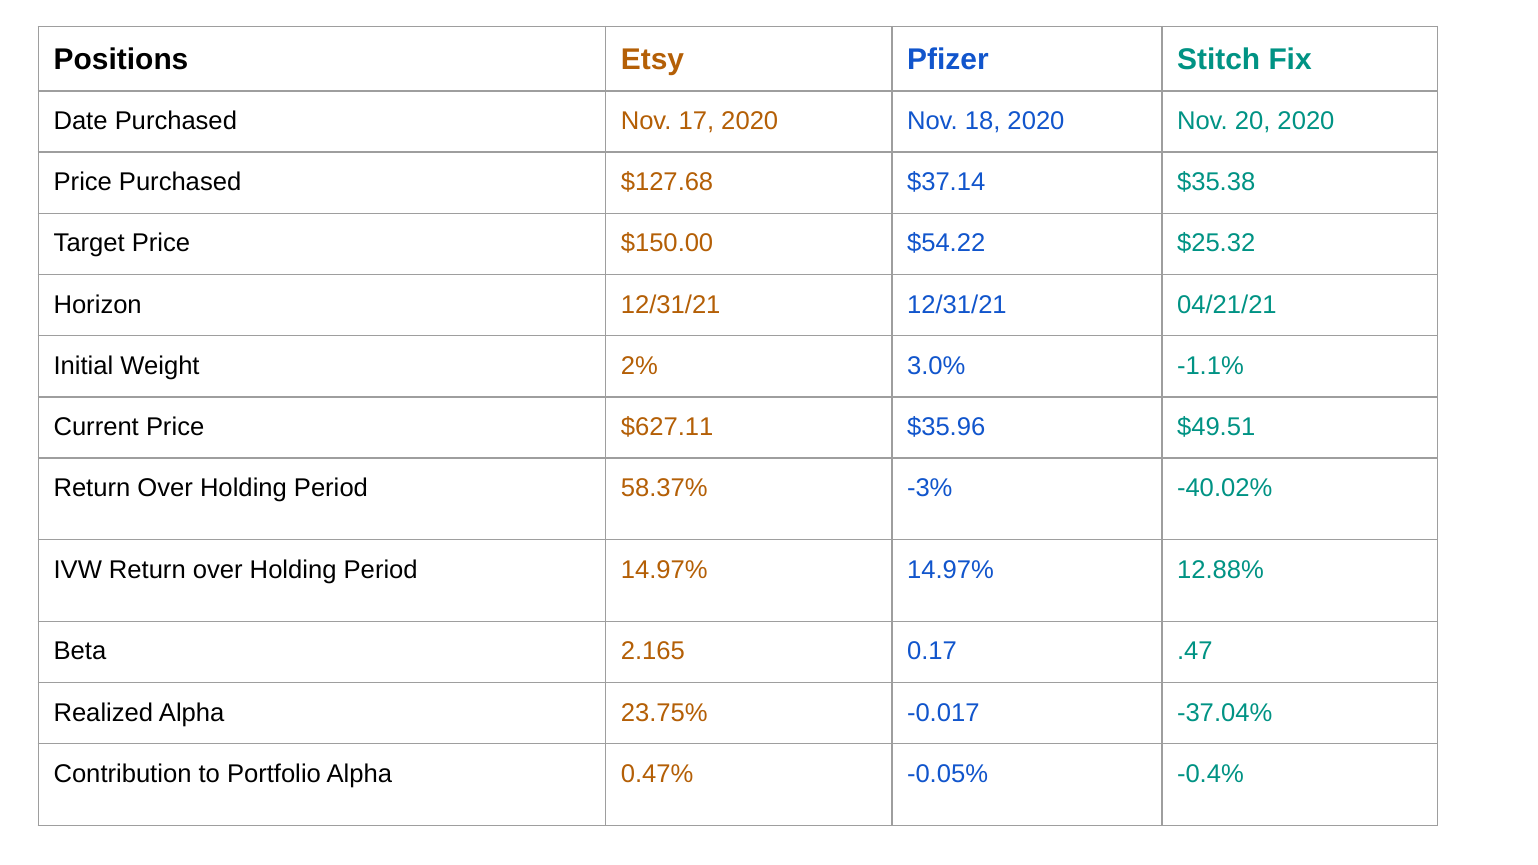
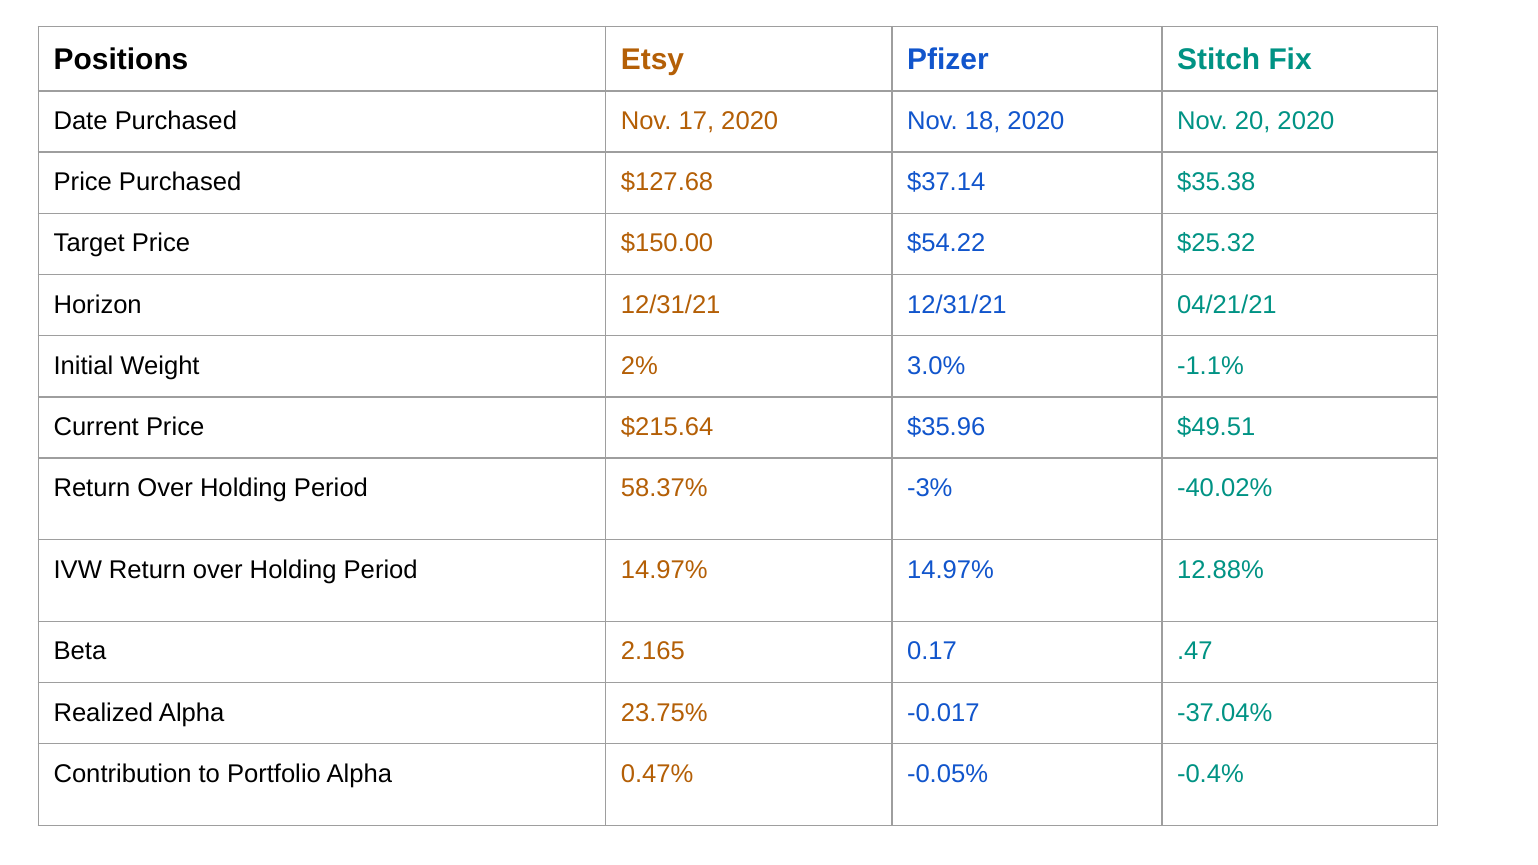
$627.11: $627.11 -> $215.64
